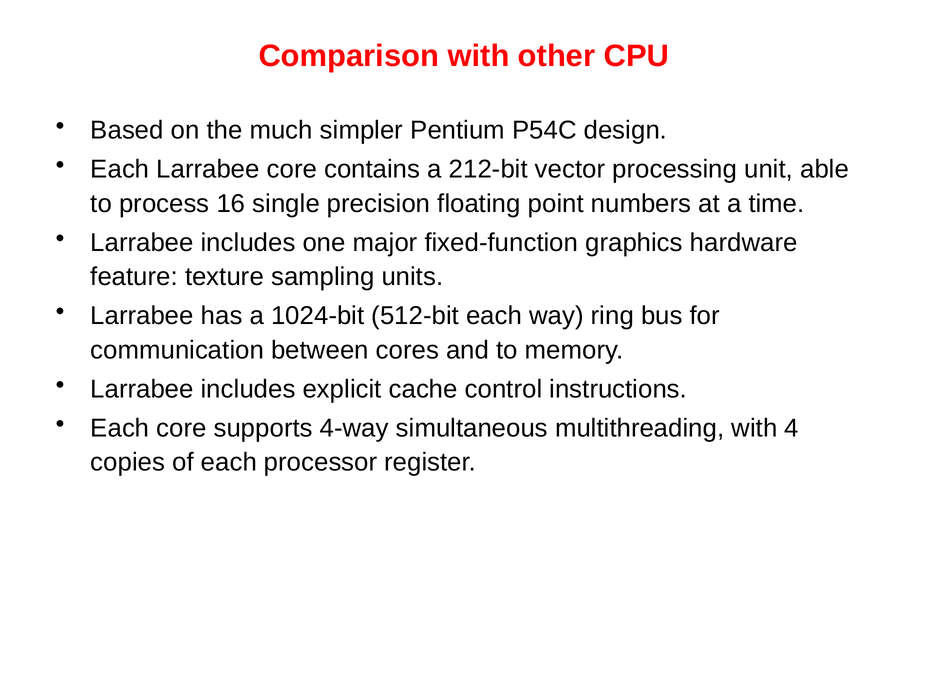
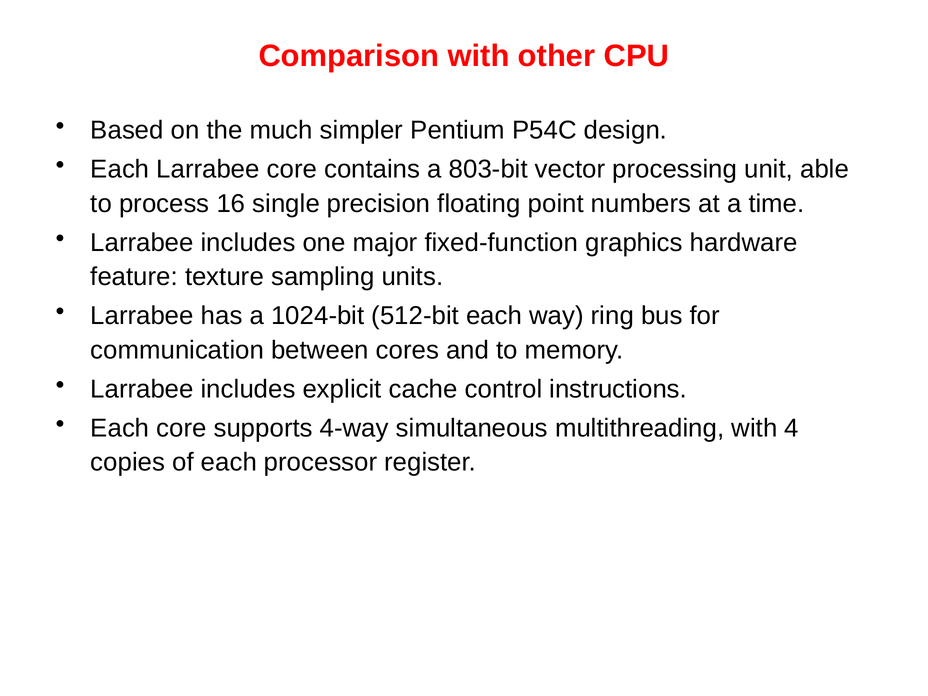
212-bit: 212-bit -> 803-bit
